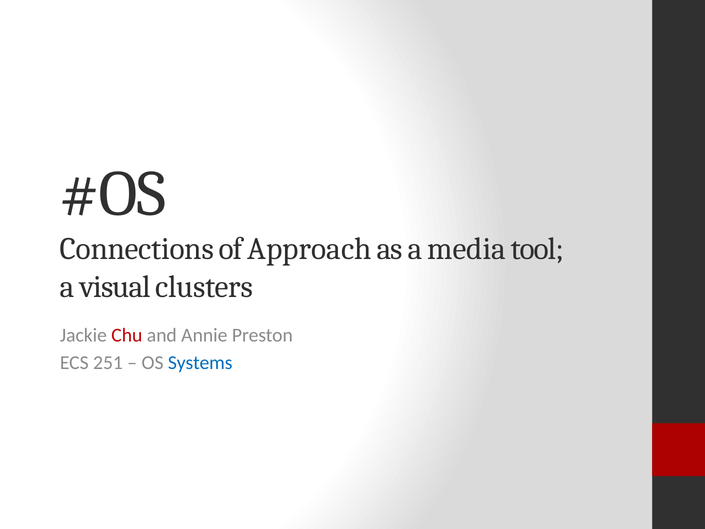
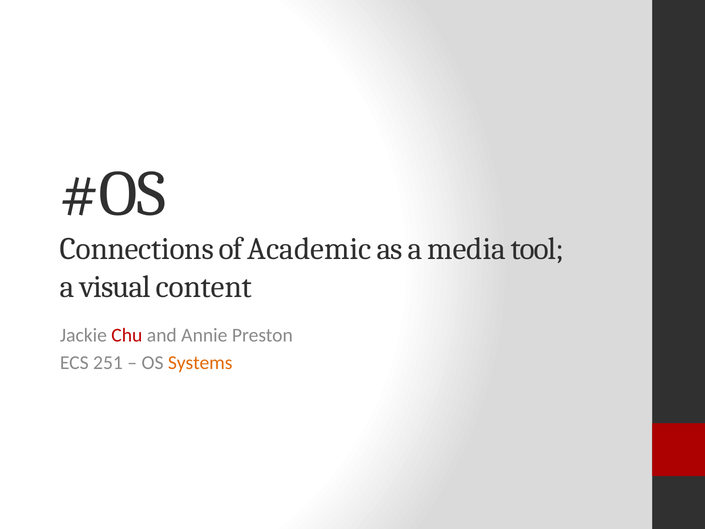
Approach: Approach -> Academic
clusters: clusters -> content
Systems colour: blue -> orange
